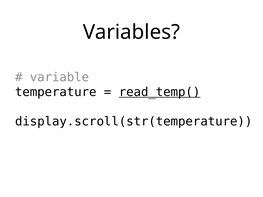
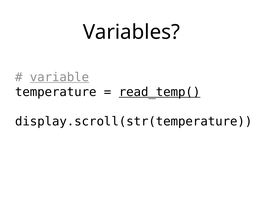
variable underline: none -> present
